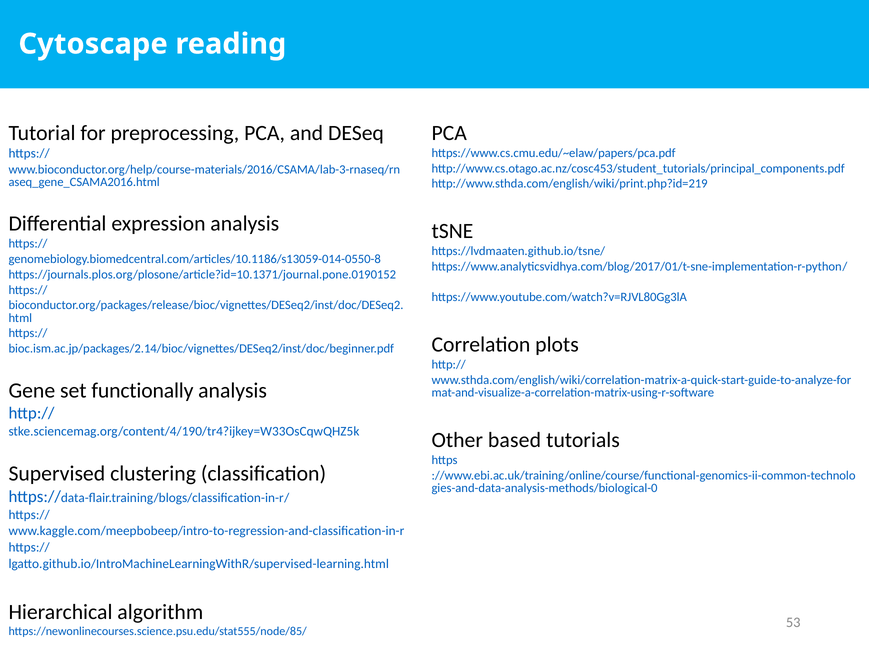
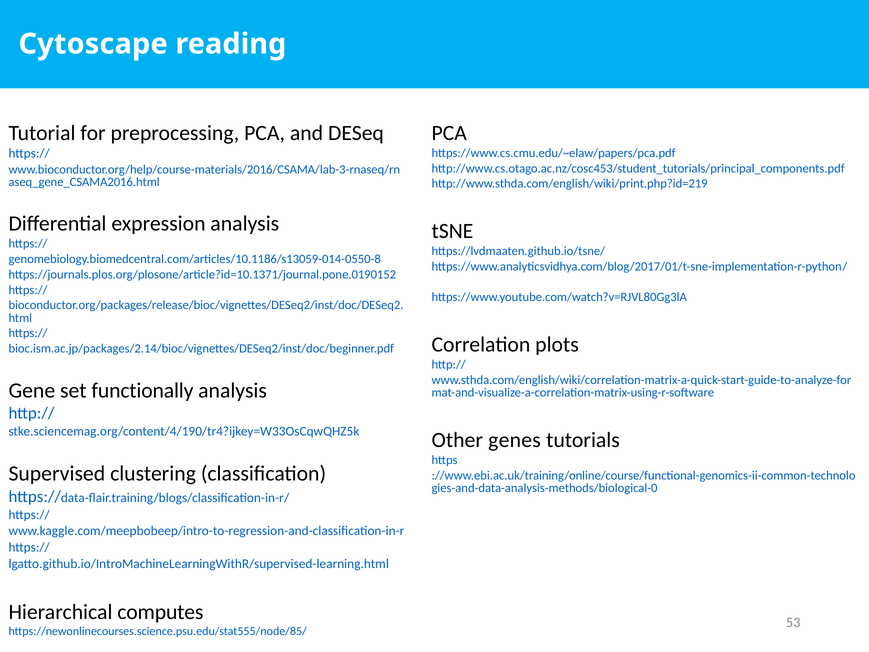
based: based -> genes
algorithm: algorithm -> computes
